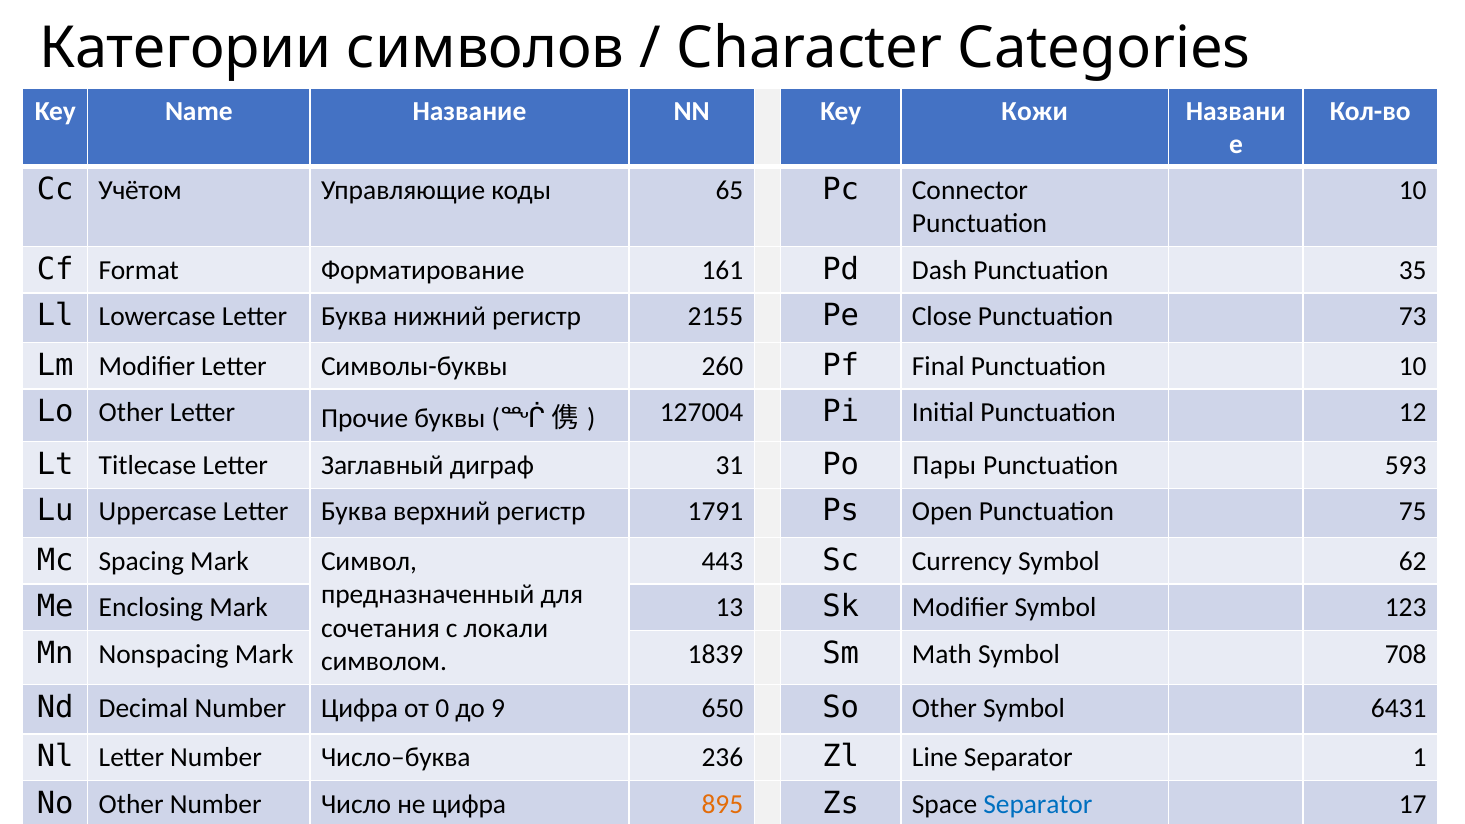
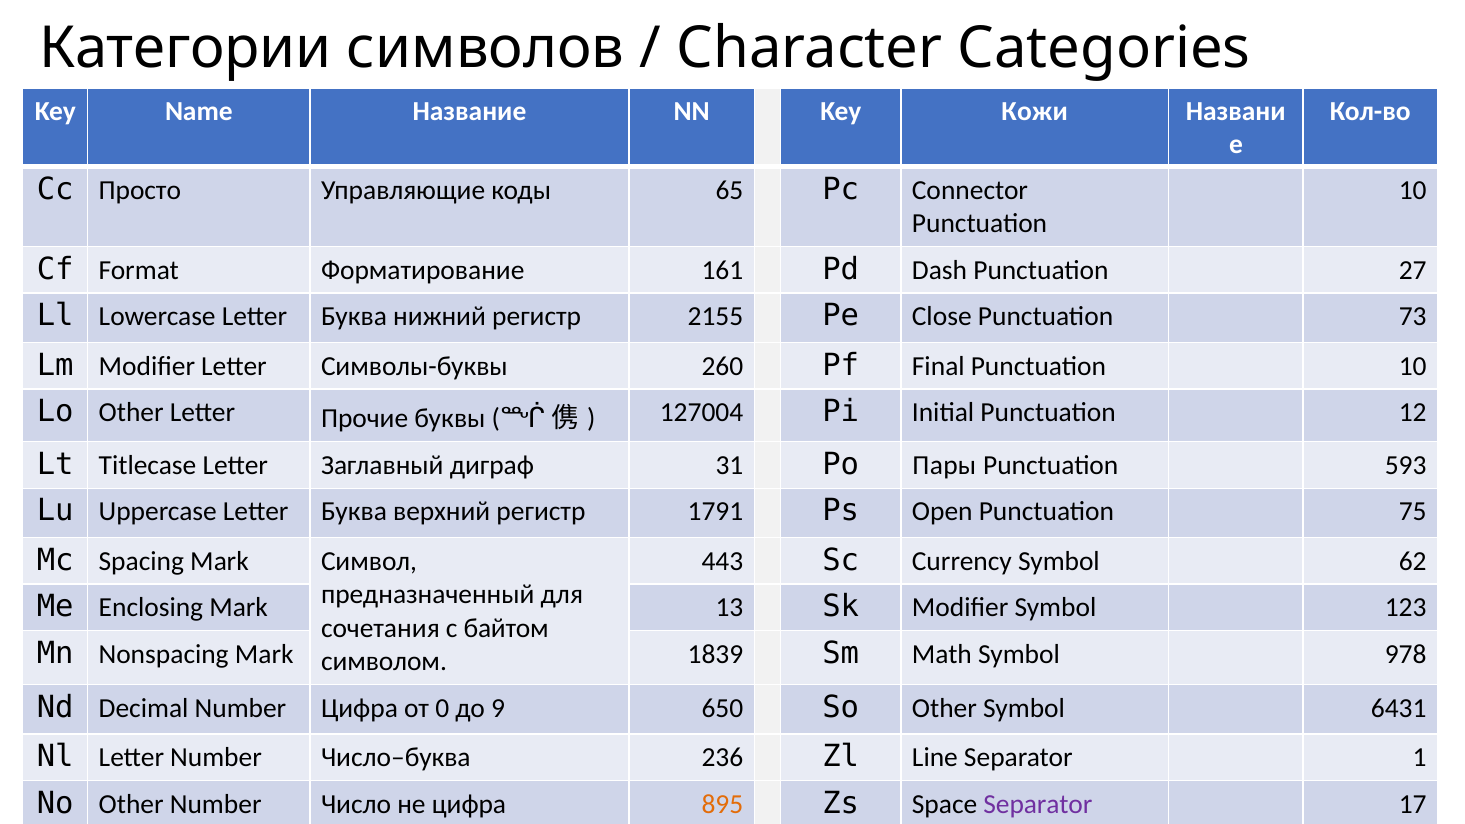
Учётом: Учётом -> Просто
35: 35 -> 27
локали: локали -> байтом
708: 708 -> 978
Separator at (1038, 804) colour: blue -> purple
